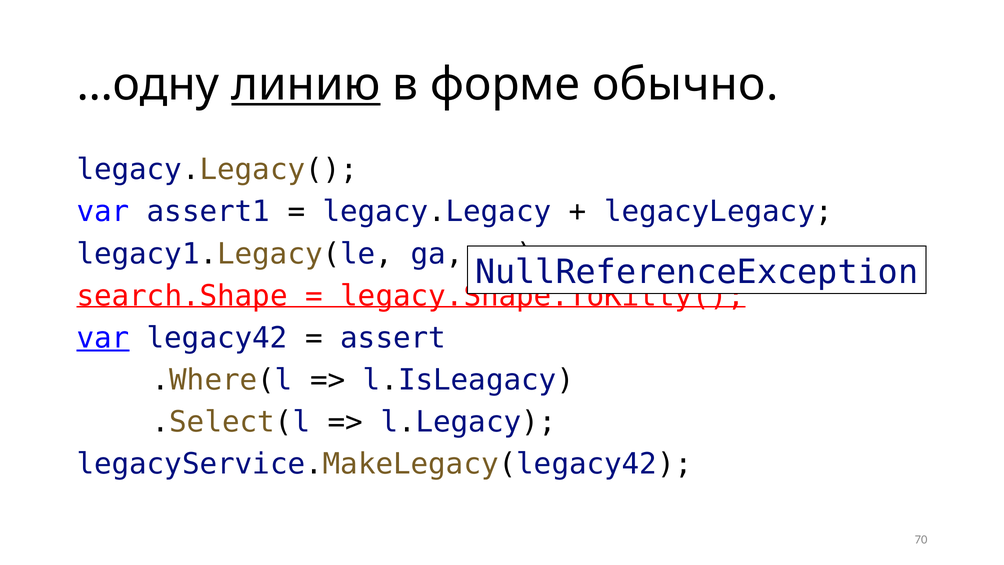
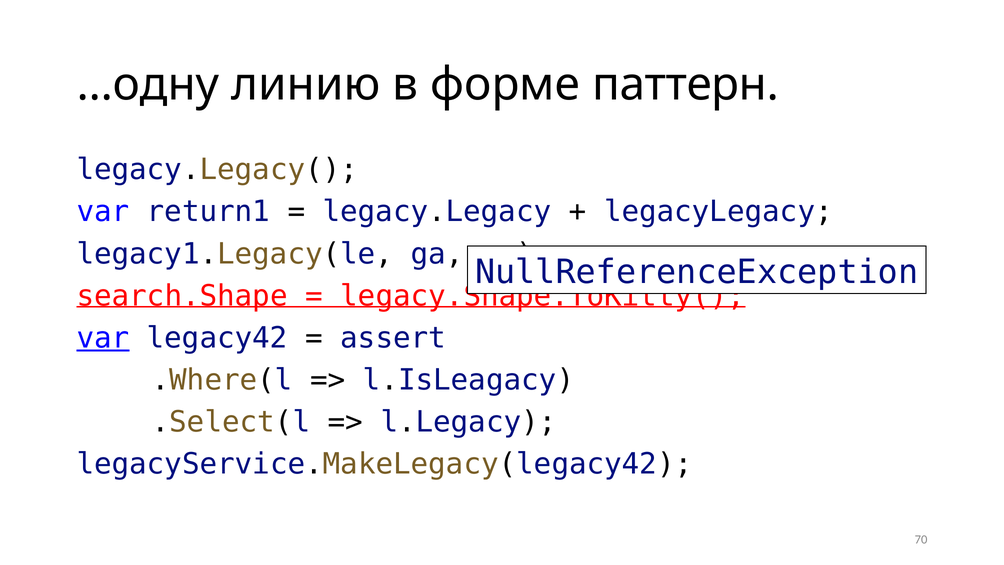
линию underline: present -> none
обычно: обычно -> паттерн
assert1: assert1 -> return1
